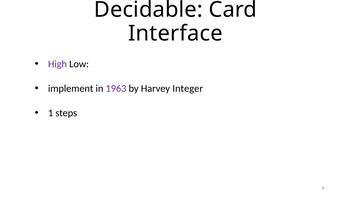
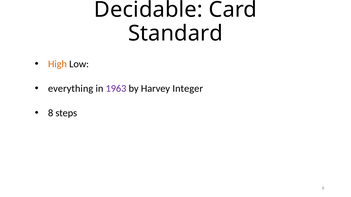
Interface: Interface -> Standard
High colour: purple -> orange
implement: implement -> everything
1 at (51, 113): 1 -> 8
